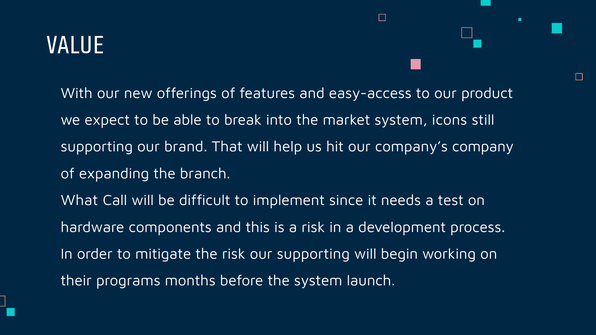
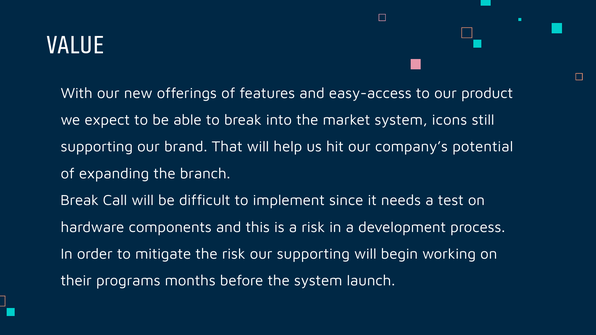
company: company -> potential
What at (79, 200): What -> Break
